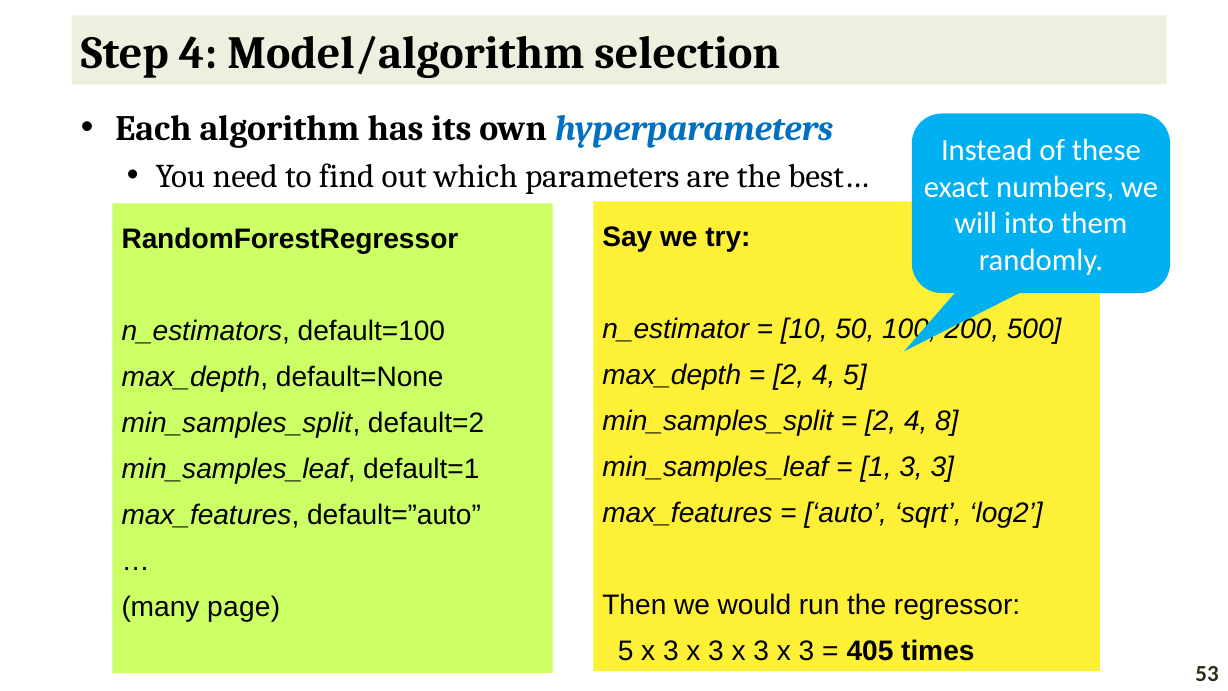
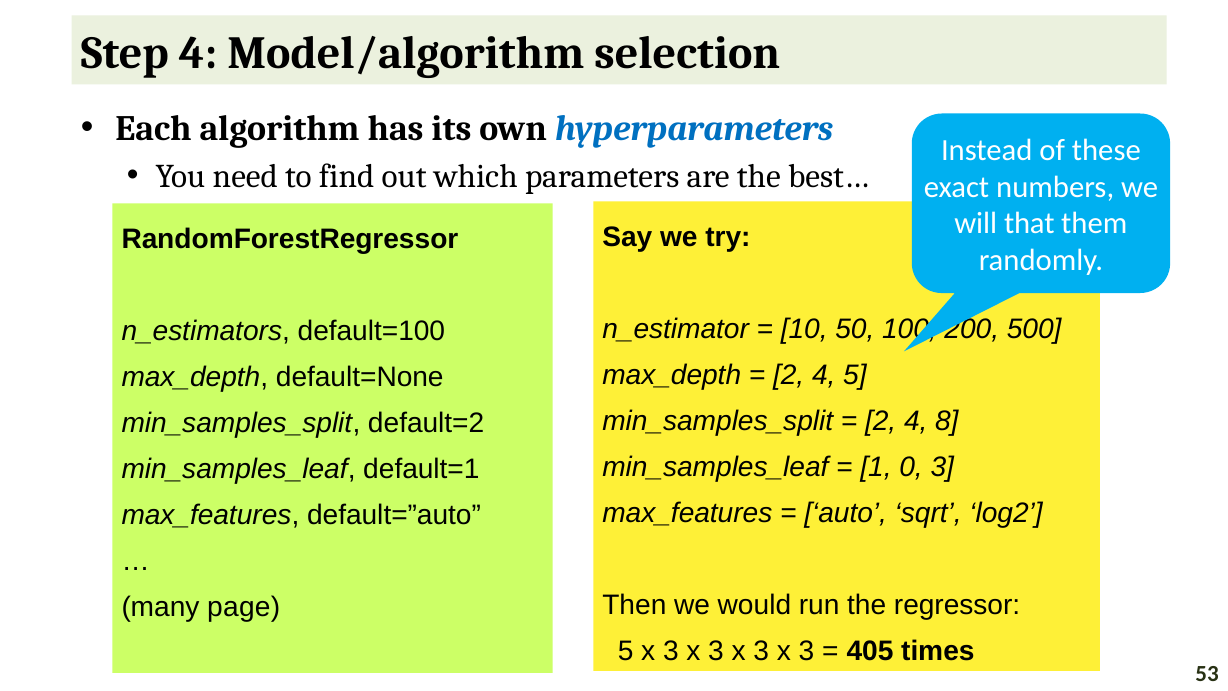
into: into -> that
1 3: 3 -> 0
